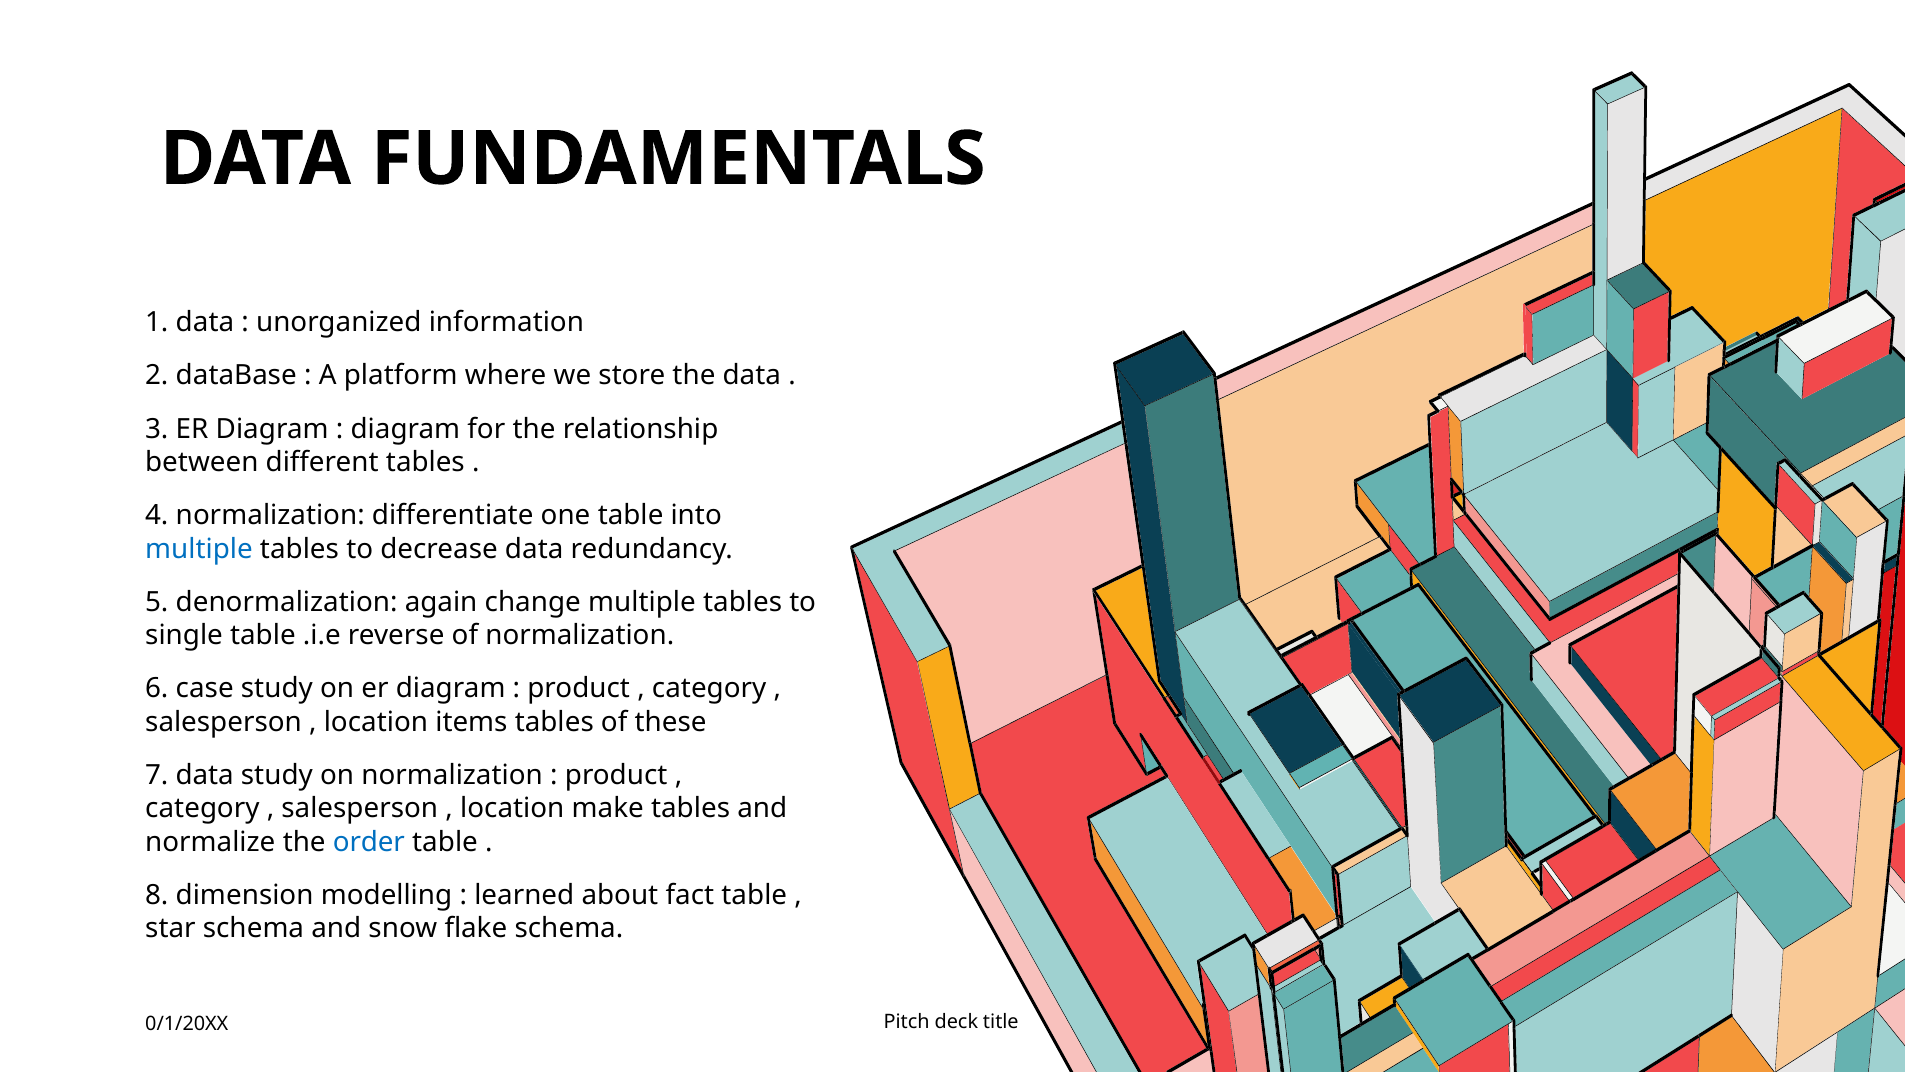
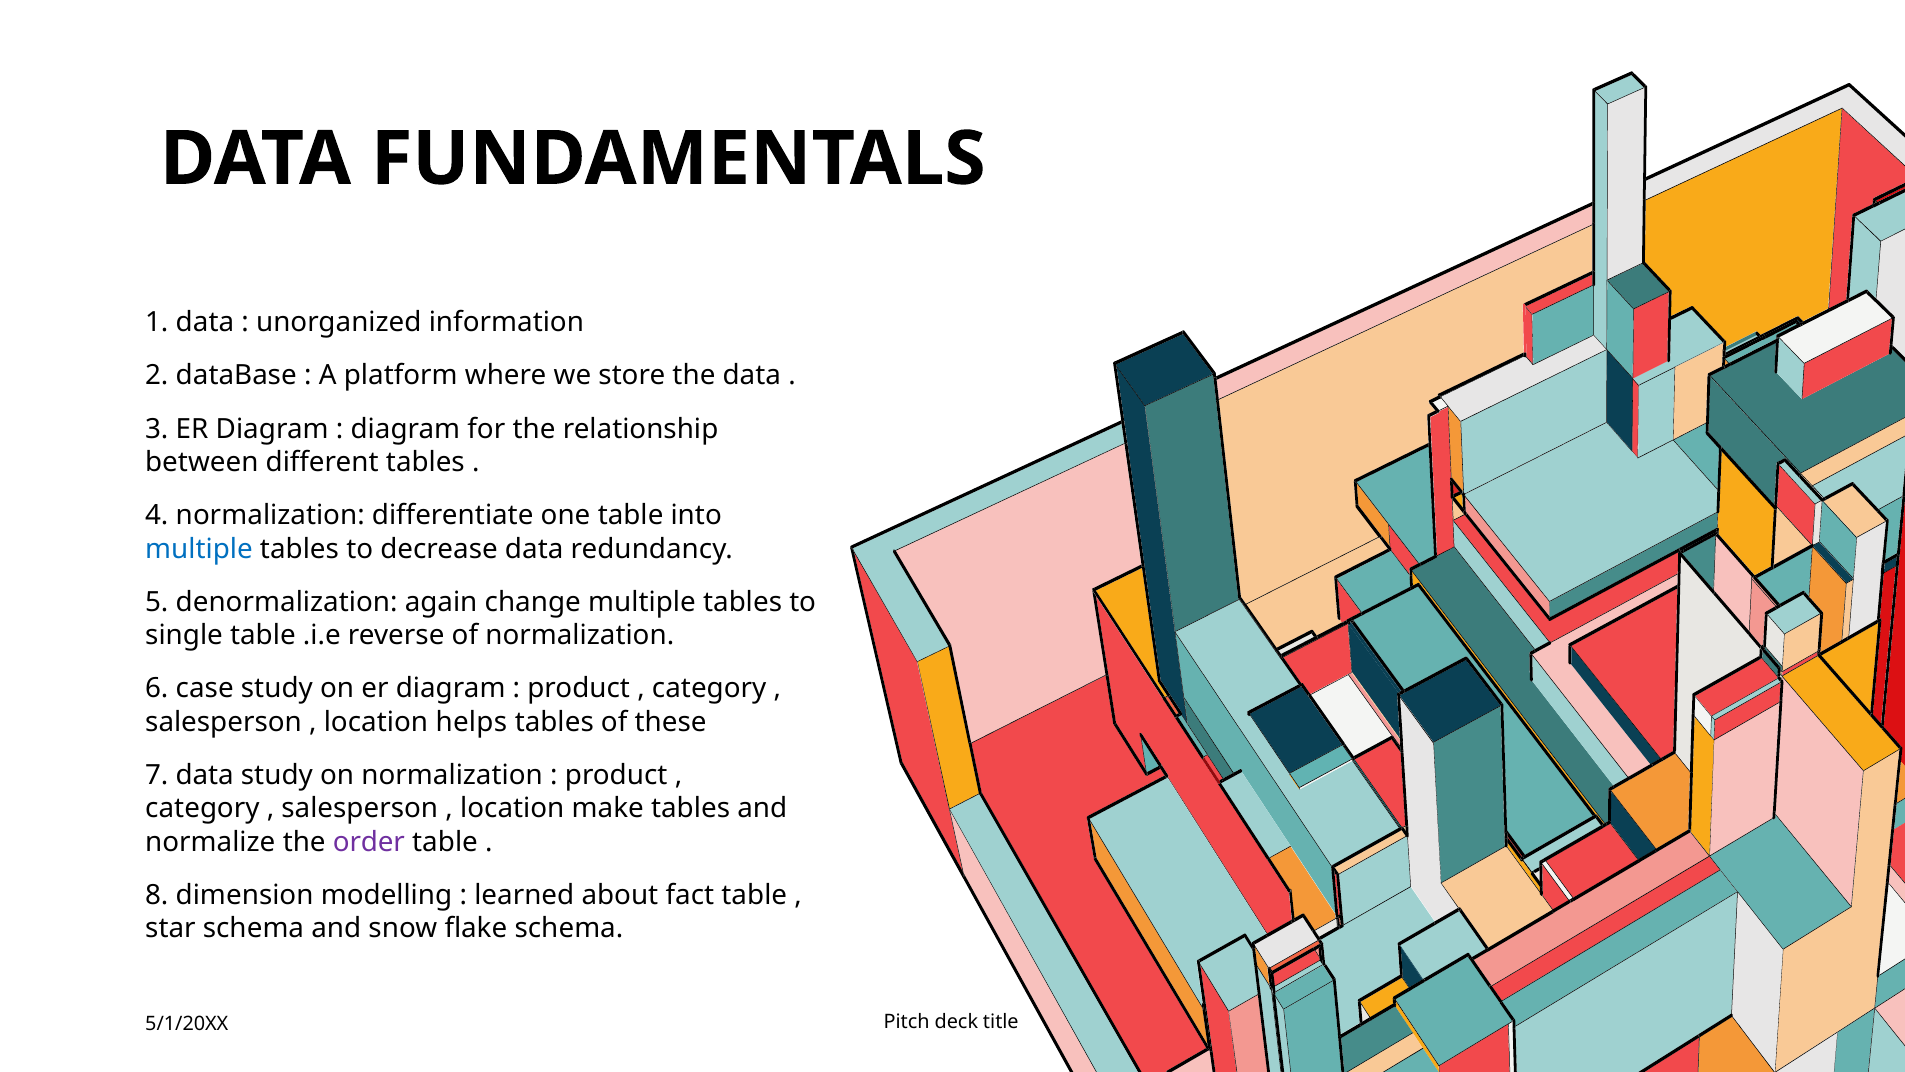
items: items -> helps
order colour: blue -> purple
0/1/20XX: 0/1/20XX -> 5/1/20XX
